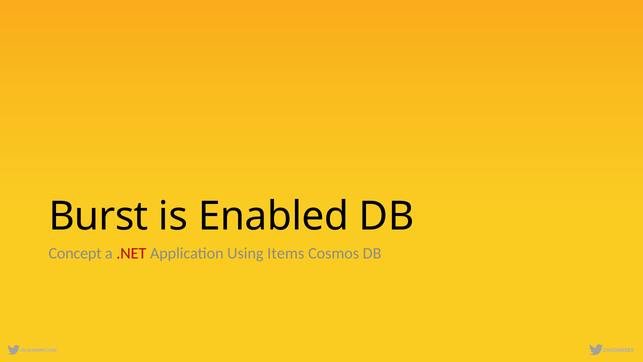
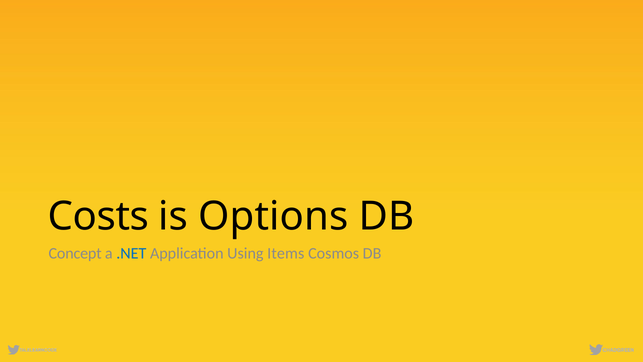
Burst: Burst -> Costs
Enabled: Enabled -> Options
.NET colour: red -> blue
